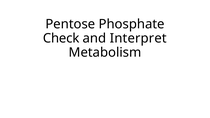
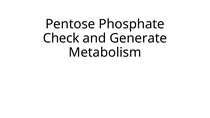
Interpret: Interpret -> Generate
